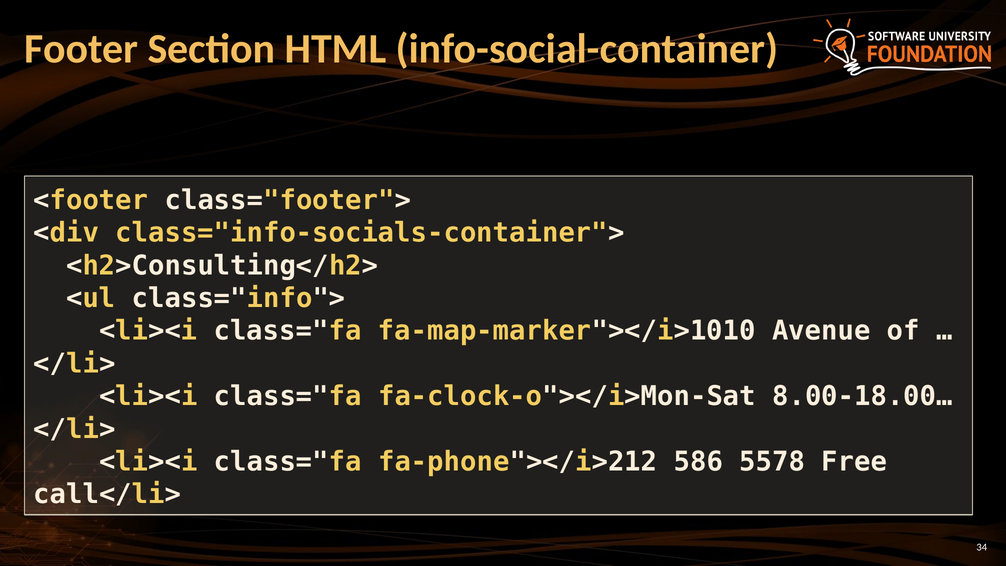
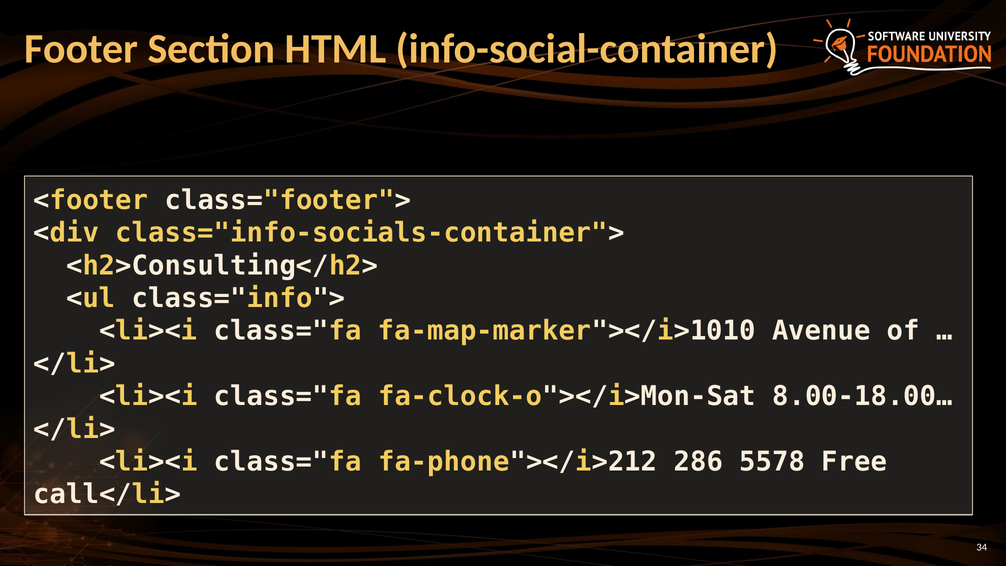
586: 586 -> 286
